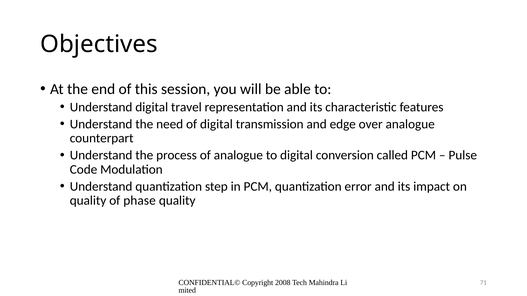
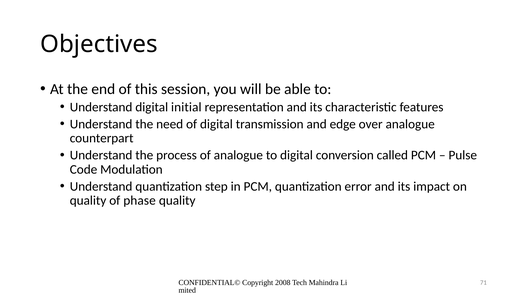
travel: travel -> initial
